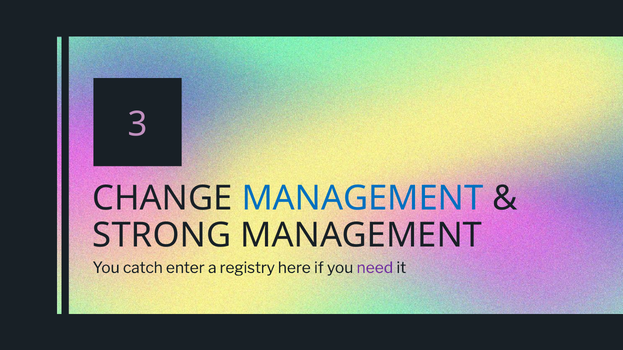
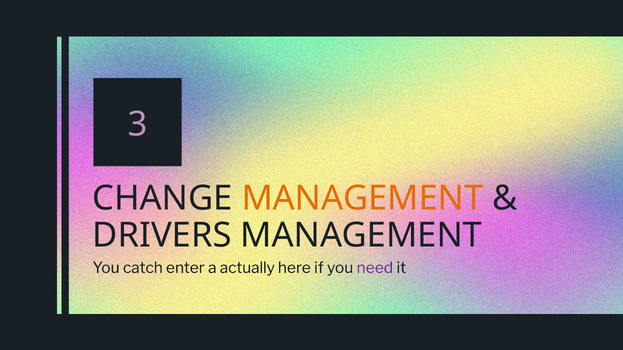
MANAGEMENT at (362, 198) colour: blue -> orange
STRONG: STRONG -> DRIVERS
registry: registry -> actually
